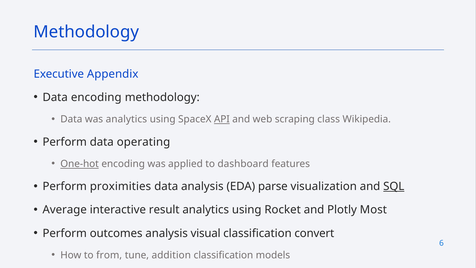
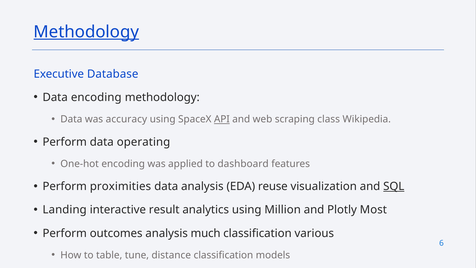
Methodology at (86, 32) underline: none -> present
Appendix: Appendix -> Database
was analytics: analytics -> accuracy
One-hot underline: present -> none
parse: parse -> reuse
Average: Average -> Landing
Rocket: Rocket -> Million
visual: visual -> much
convert: convert -> various
from: from -> table
addition: addition -> distance
